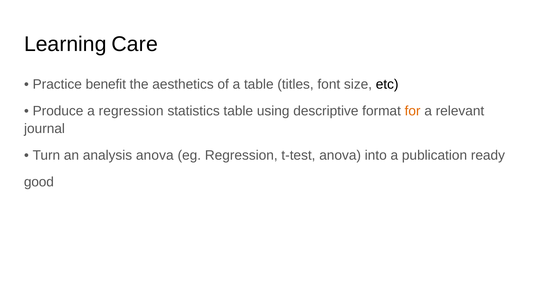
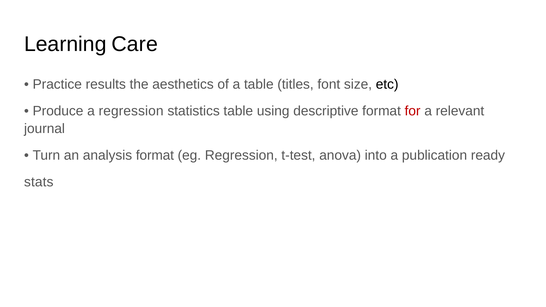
benefit: benefit -> results
for colour: orange -> red
analysis anova: anova -> format
good: good -> stats
